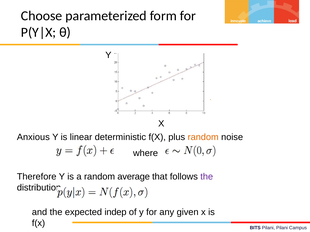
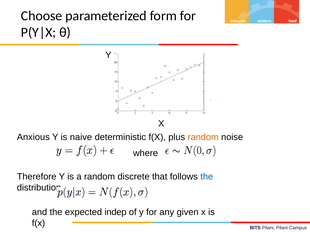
linear: linear -> naive
average: average -> discrete
the at (207, 177) colour: purple -> blue
